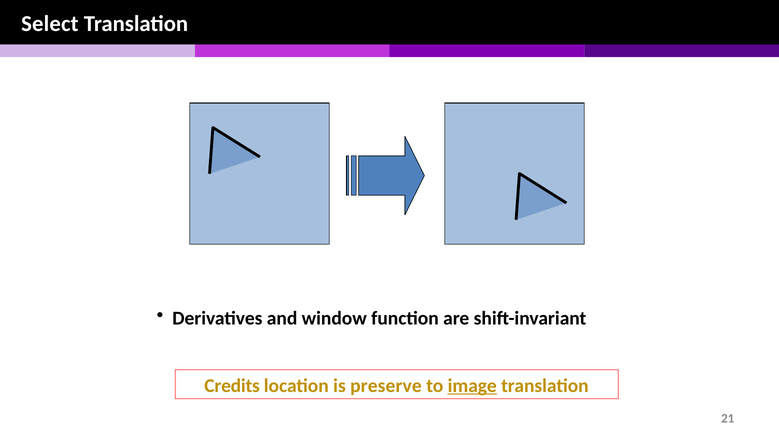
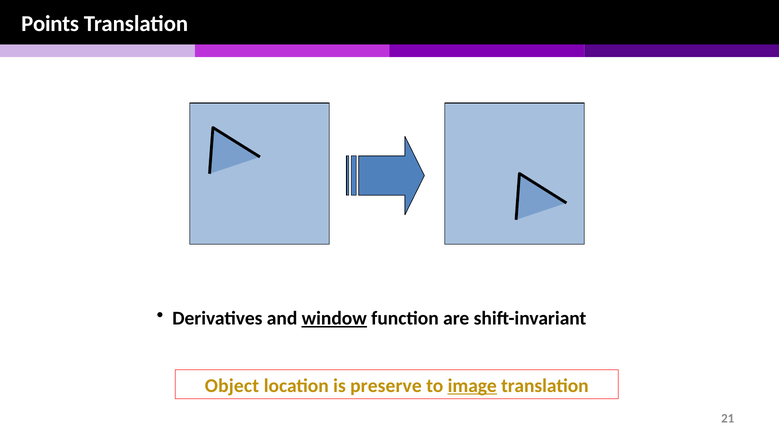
Select: Select -> Points
window underline: none -> present
Credits: Credits -> Object
